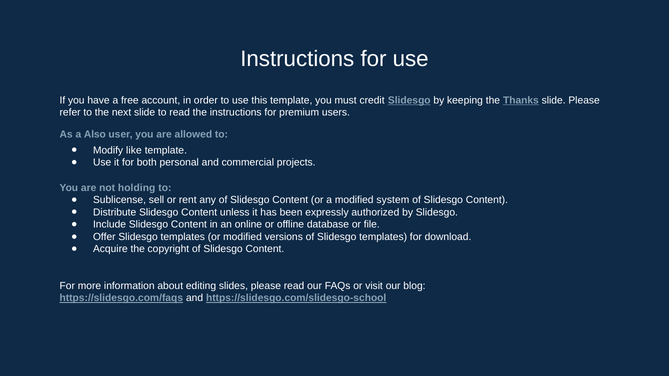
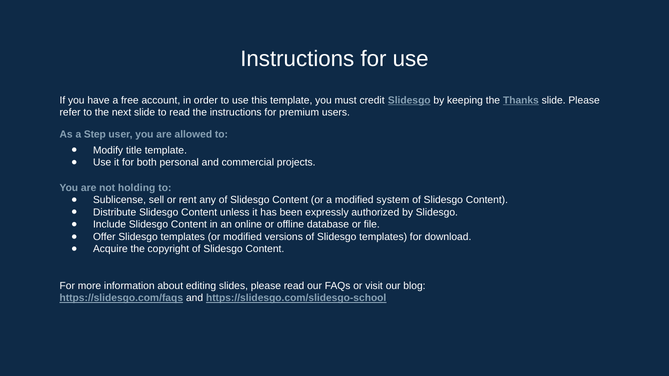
Also: Also -> Step
like: like -> title
